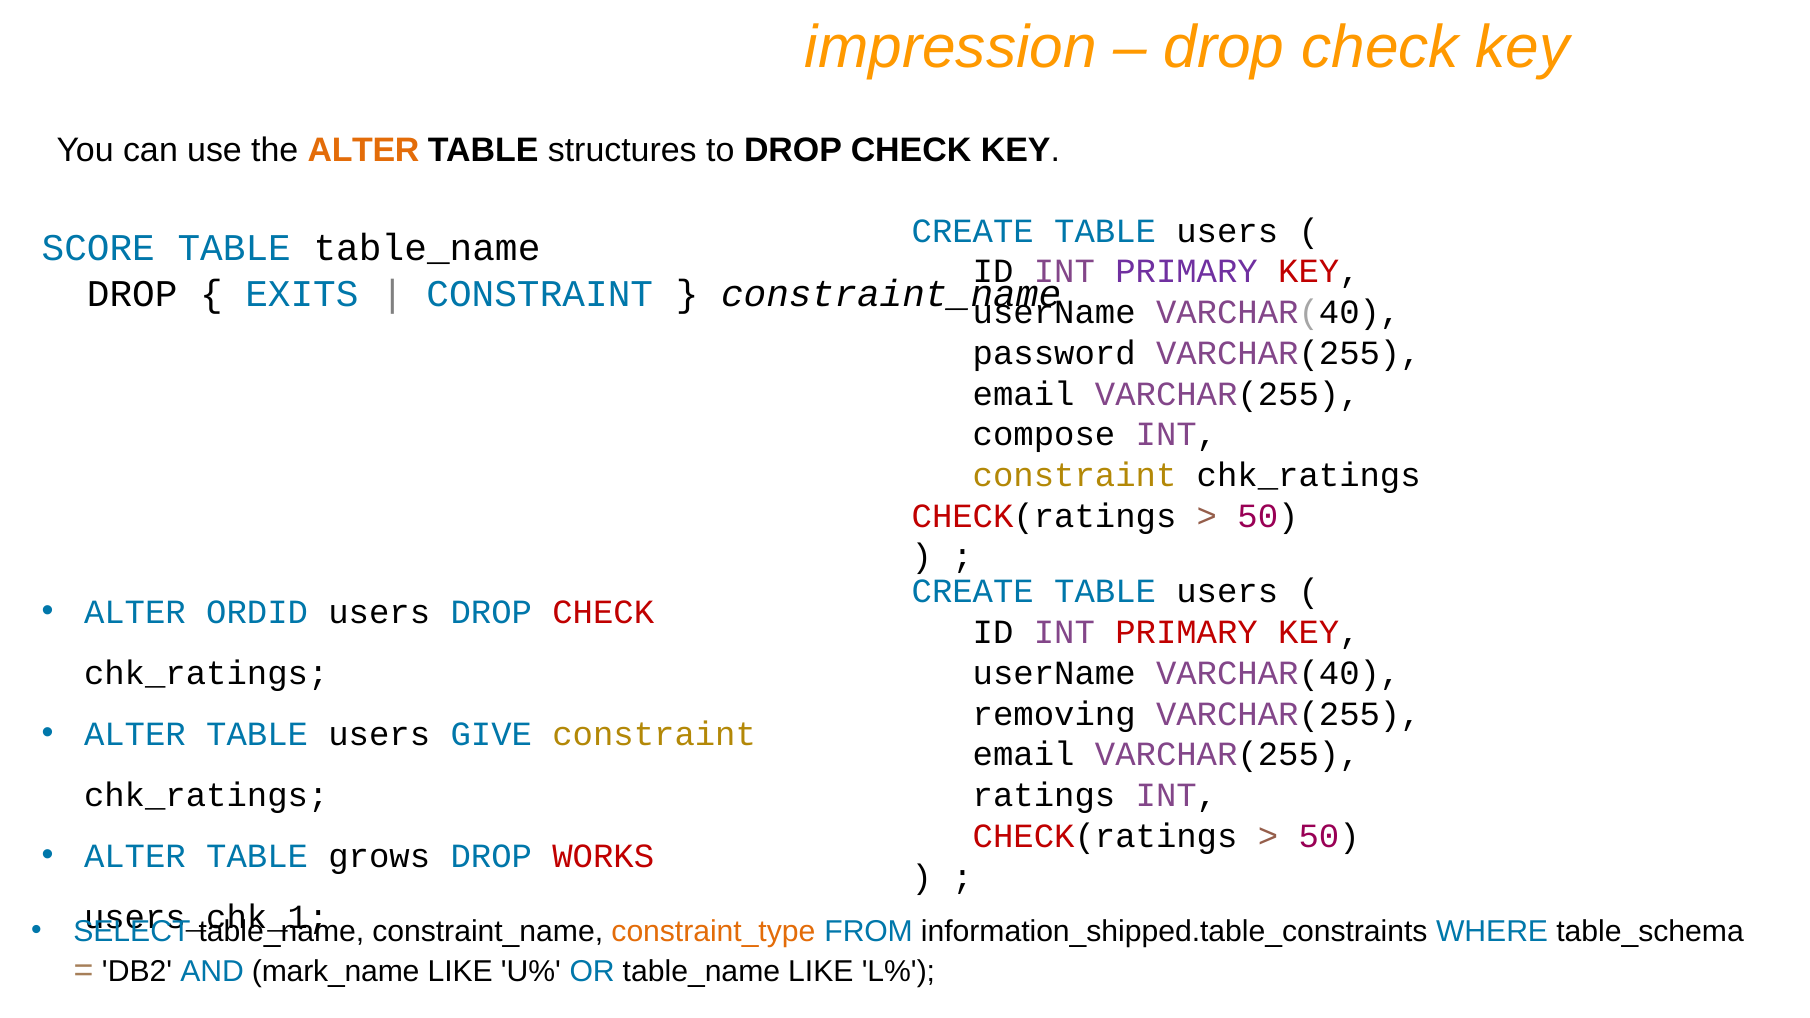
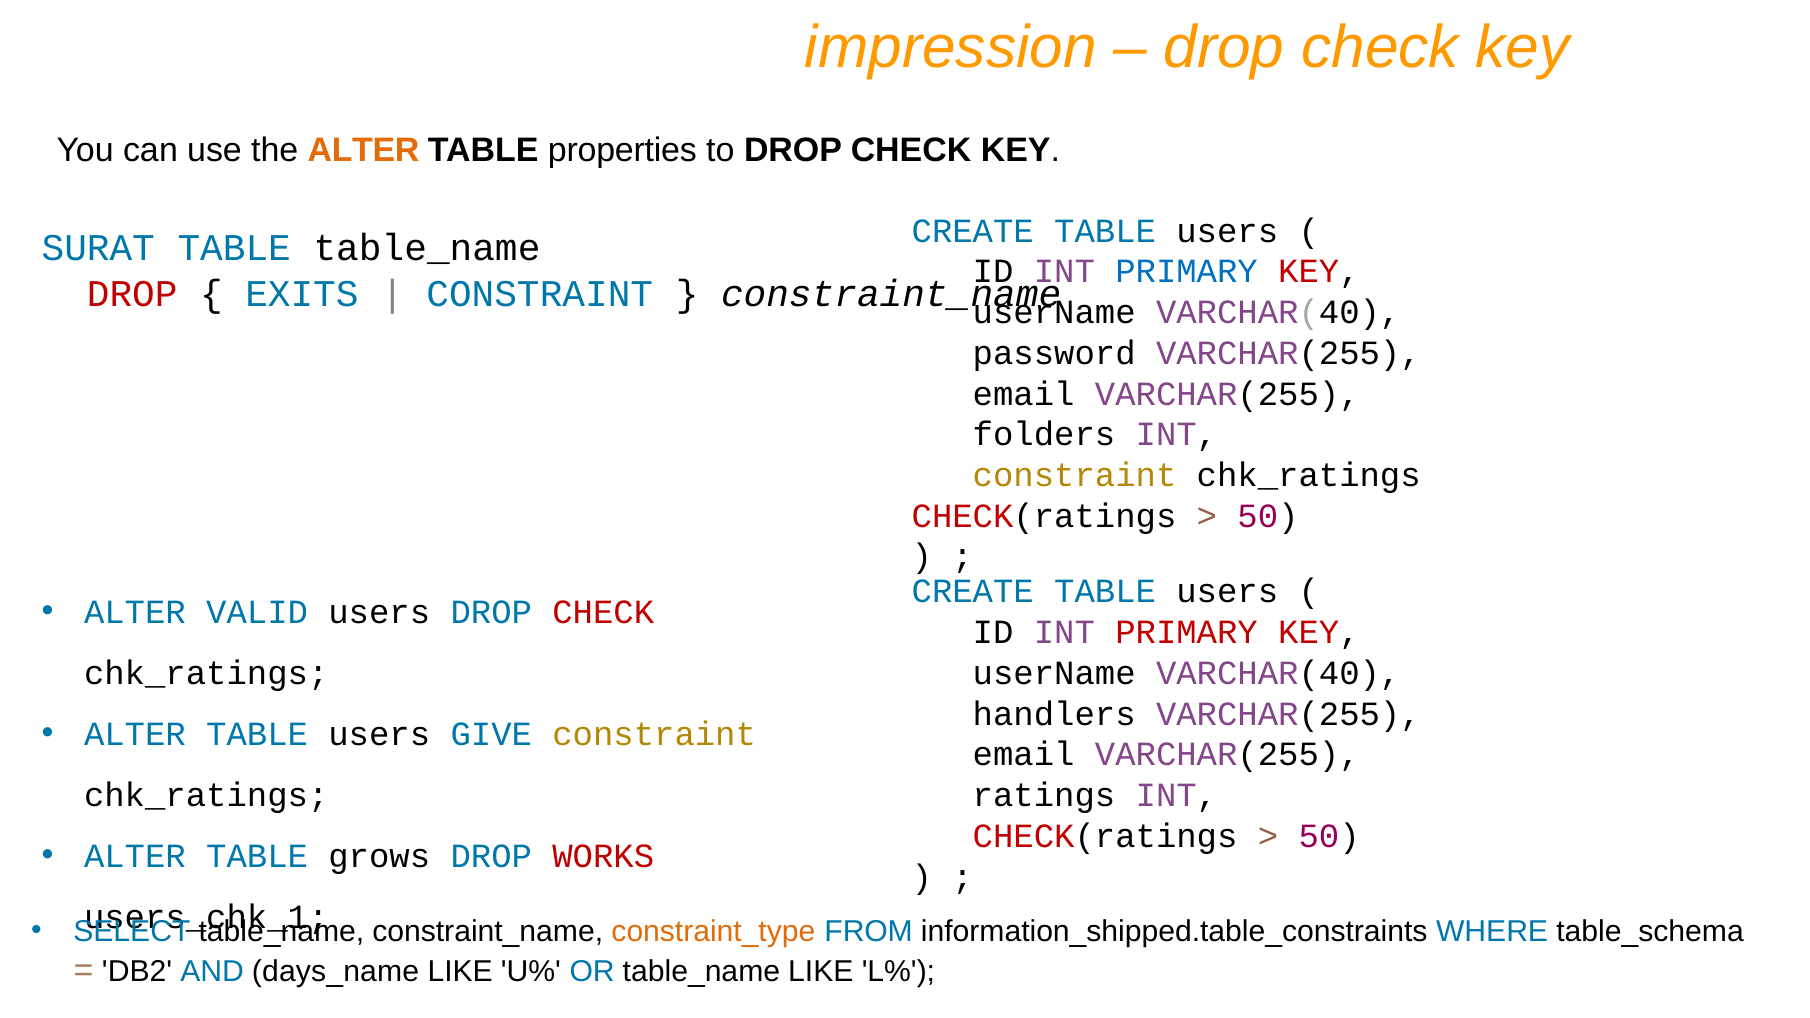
structures: structures -> properties
SCORE: SCORE -> SURAT
PRIMARY at (1187, 272) colour: purple -> blue
DROP at (132, 294) colour: black -> red
compose: compose -> folders
ORDID: ORDID -> VALID
removing: removing -> handlers
mark_name: mark_name -> days_name
